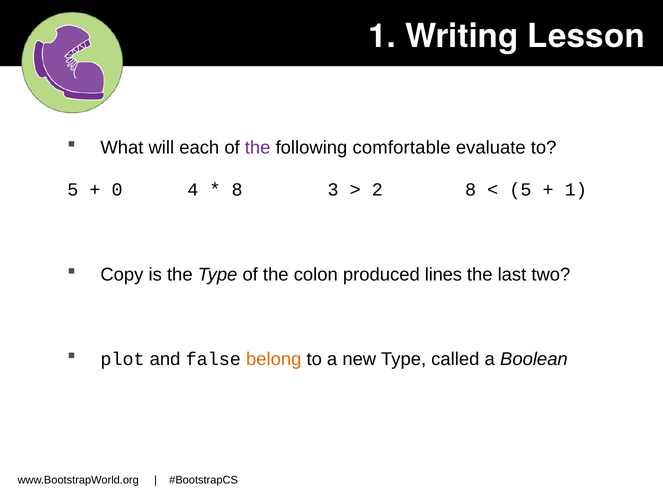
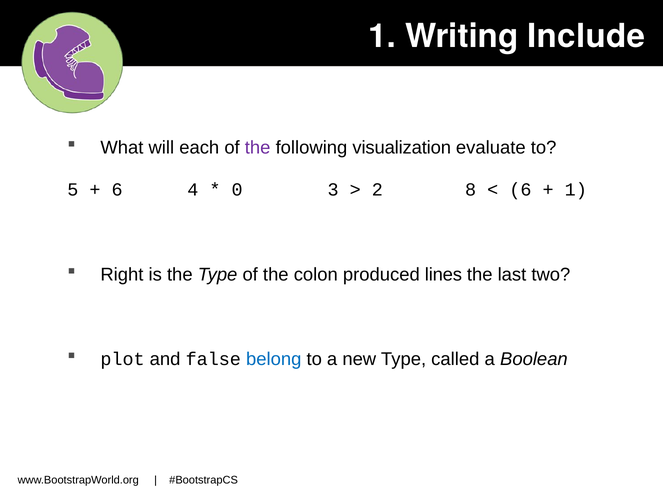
Lesson: Lesson -> Include
comfortable: comfortable -> visualization
0 at (117, 190): 0 -> 6
8 at (237, 190): 8 -> 0
5 at (520, 190): 5 -> 6
Copy: Copy -> Right
belong colour: orange -> blue
